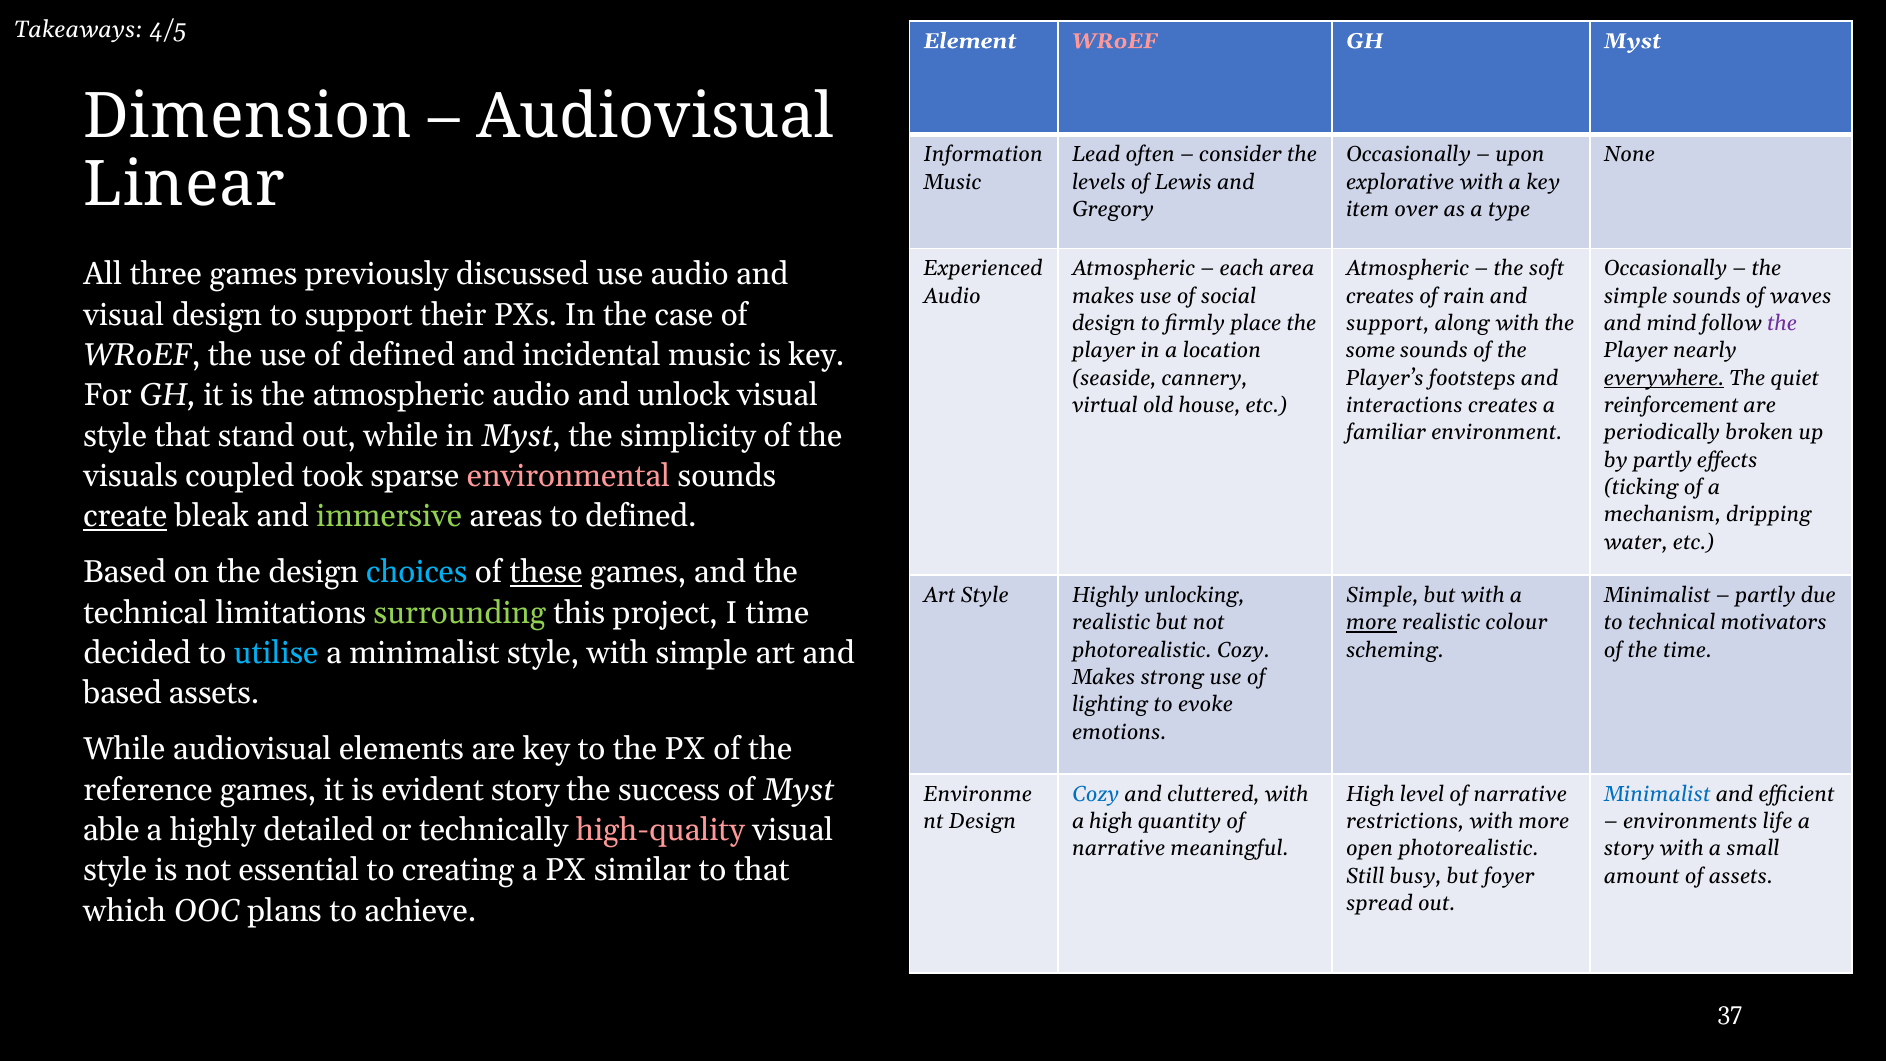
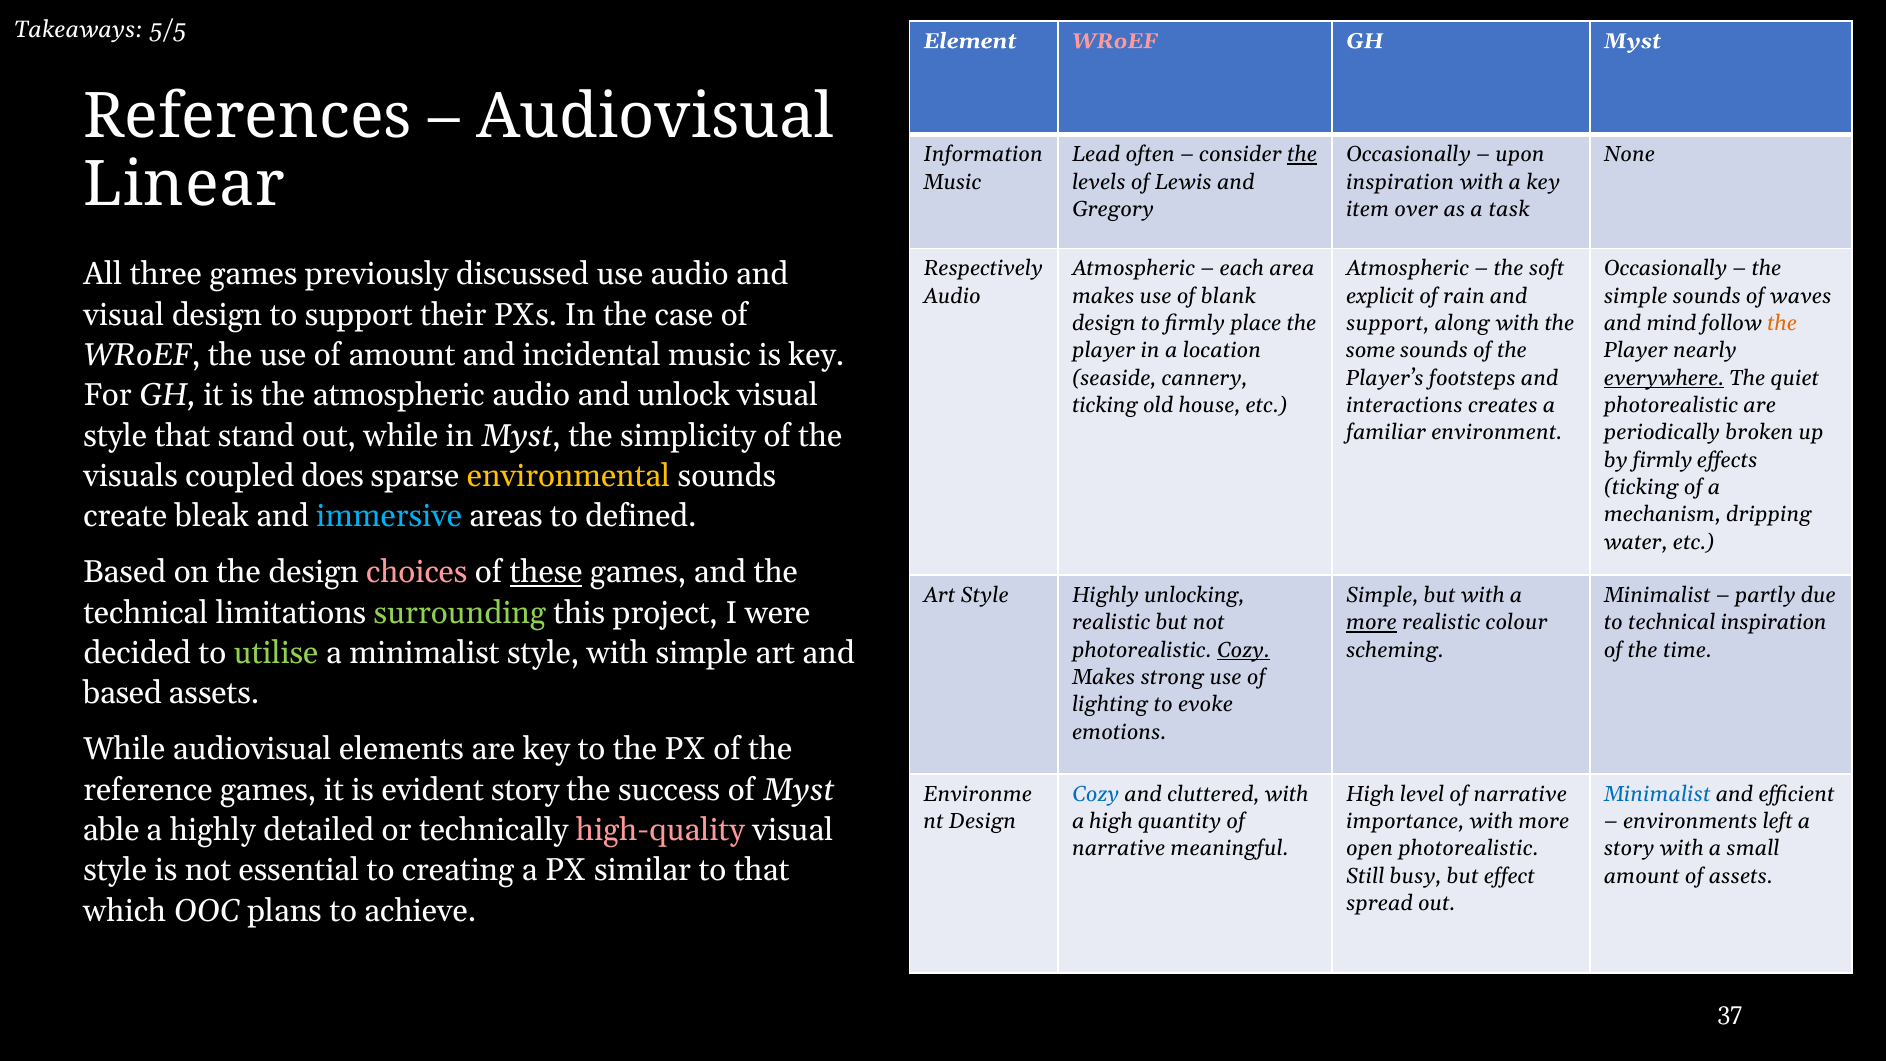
4/5: 4/5 -> 5/5
Dimension: Dimension -> References
the at (1302, 155) underline: none -> present
explorative at (1400, 182): explorative -> inspiration
type: type -> task
Experienced: Experienced -> Respectively
social: social -> blank
creates at (1380, 296): creates -> explicit
the at (1782, 323) colour: purple -> orange
of defined: defined -> amount
virtual at (1105, 405): virtual -> ticking
reinforcement at (1671, 405): reinforcement -> photorealistic
by partly: partly -> firmly
took: took -> does
environmental colour: pink -> yellow
create underline: present -> none
immersive colour: light green -> light blue
choices colour: light blue -> pink
I time: time -> were
technical motivators: motivators -> inspiration
Cozy at (1243, 650) underline: none -> present
utilise colour: light blue -> light green
restrictions: restrictions -> importance
life: life -> left
foyer: foyer -> effect
